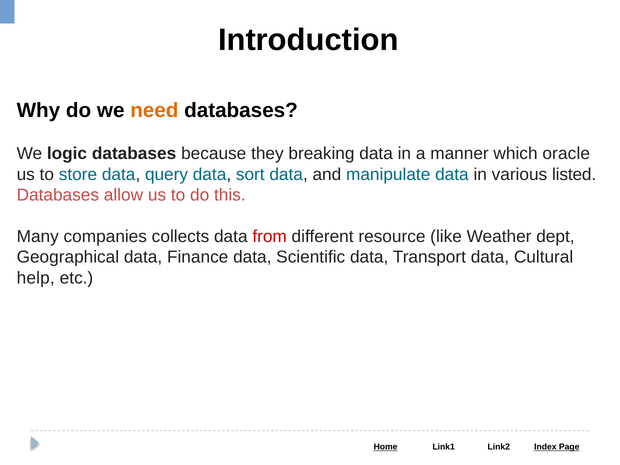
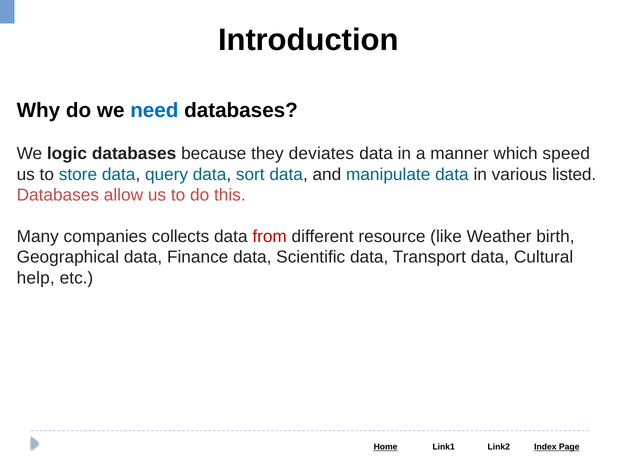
need colour: orange -> blue
breaking: breaking -> deviates
oracle: oracle -> speed
dept: dept -> birth
